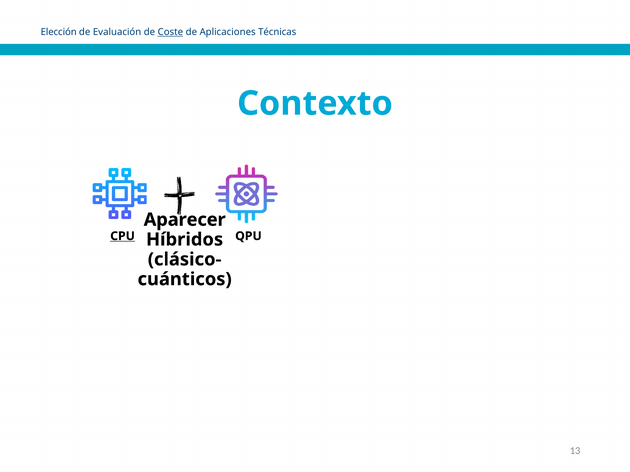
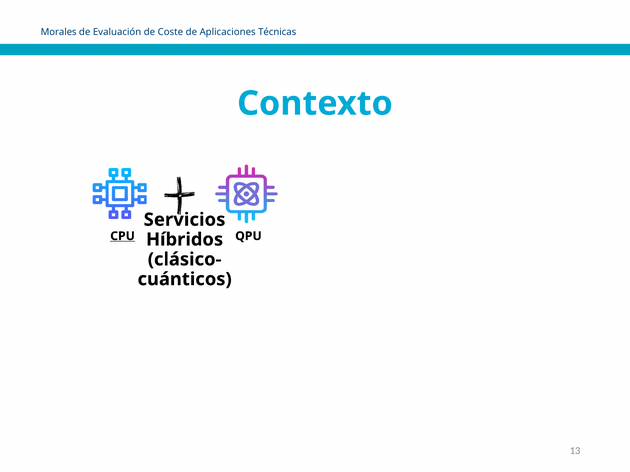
Elección: Elección -> Morales
Coste underline: present -> none
Aparecer: Aparecer -> Servicios
